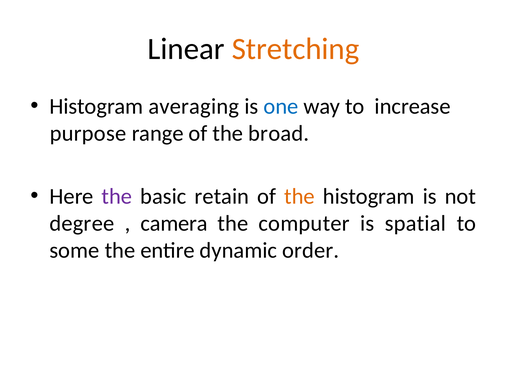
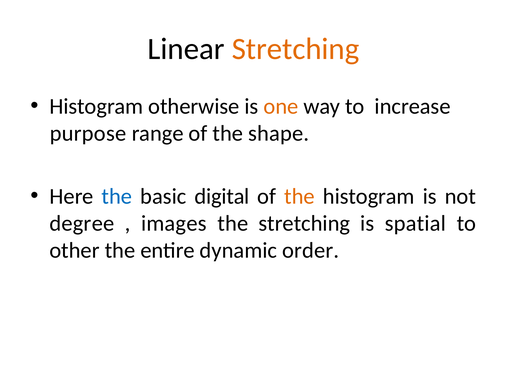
averaging: averaging -> otherwise
one colour: blue -> orange
broad: broad -> shape
the at (117, 197) colour: purple -> blue
retain: retain -> digital
camera: camera -> images
the computer: computer -> stretching
some: some -> other
